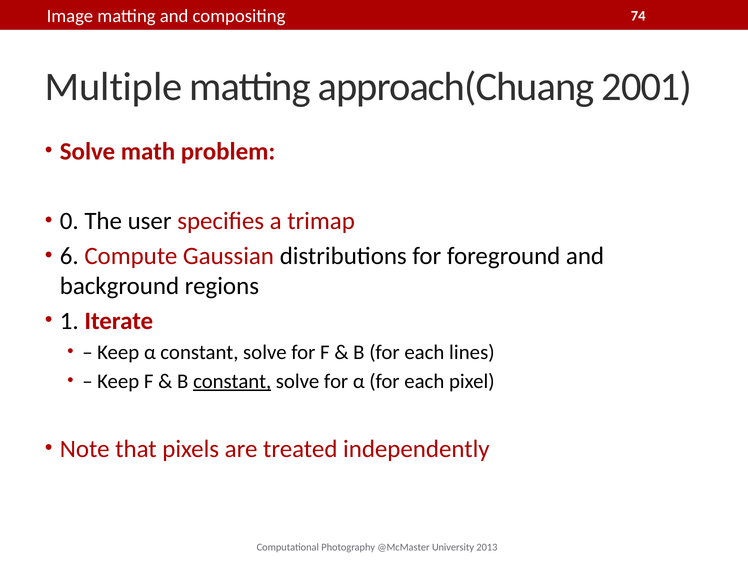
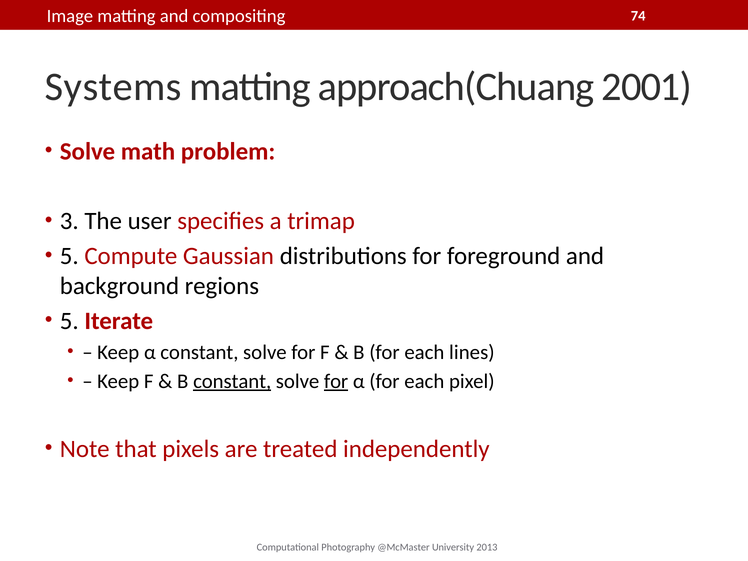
Multiple: Multiple -> Systems
0: 0 -> 3
6 at (69, 256): 6 -> 5
1 at (69, 321): 1 -> 5
for at (336, 381) underline: none -> present
